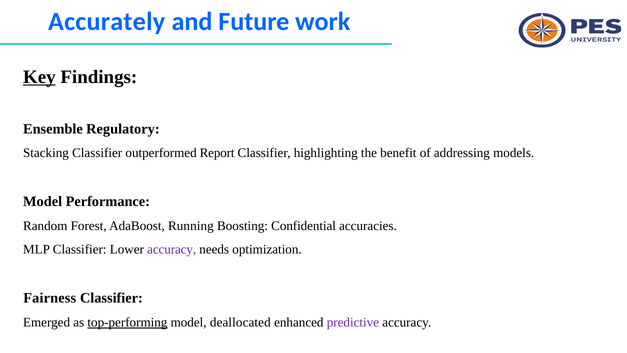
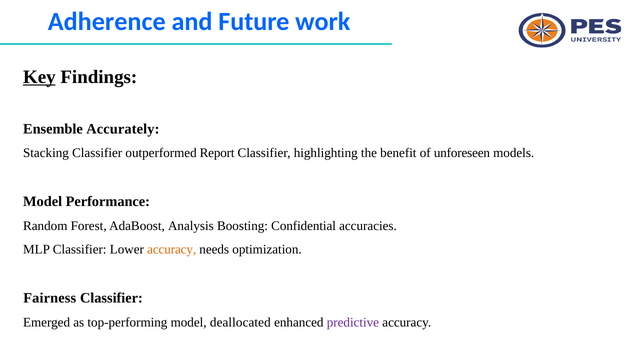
Accurately: Accurately -> Adherence
Regulatory: Regulatory -> Accurately
addressing: addressing -> unforeseen
Running: Running -> Analysis
accuracy at (172, 249) colour: purple -> orange
top-performing underline: present -> none
